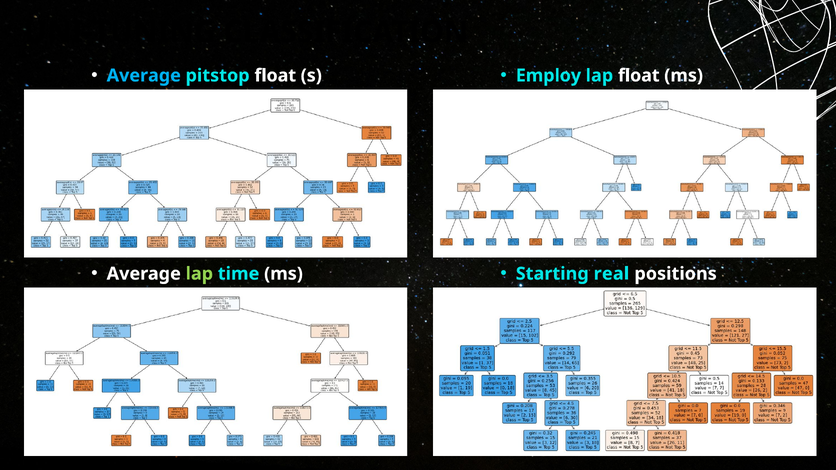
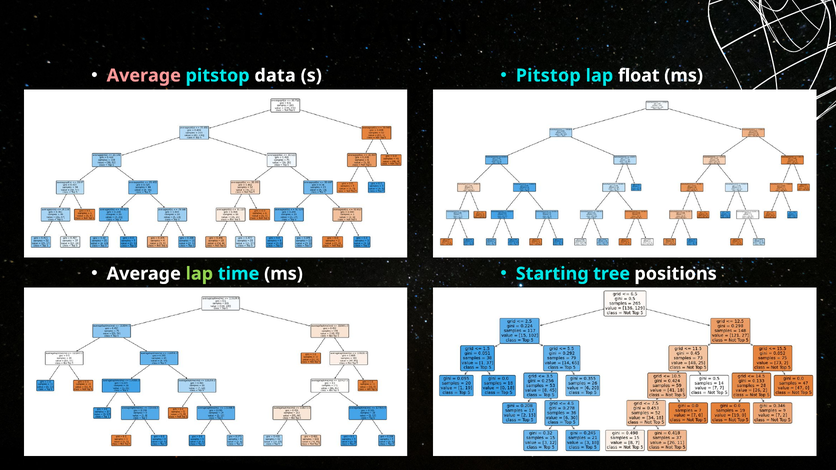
Average at (144, 76) colour: light blue -> pink
pitstop float: float -> data
Employ at (548, 76): Employ -> Pitstop
real: real -> tree
